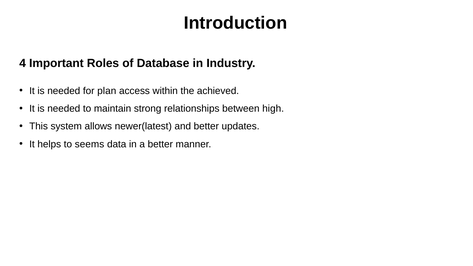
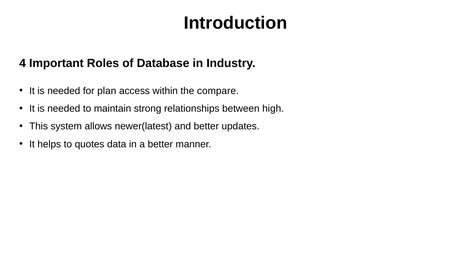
achieved: achieved -> compare
seems: seems -> quotes
